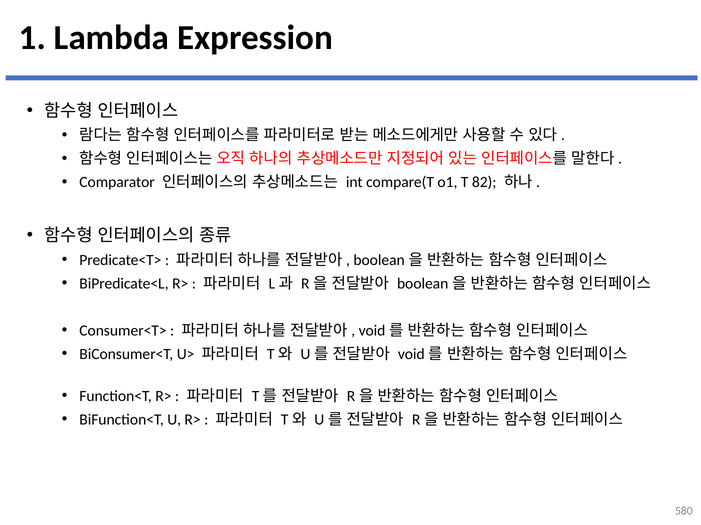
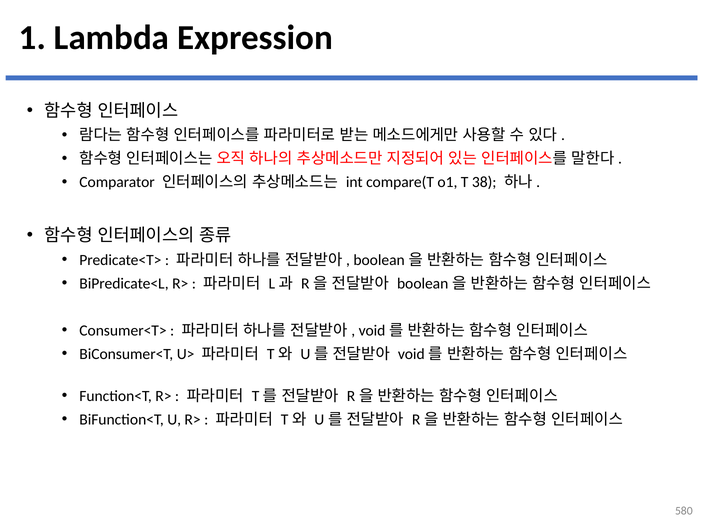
82: 82 -> 38
